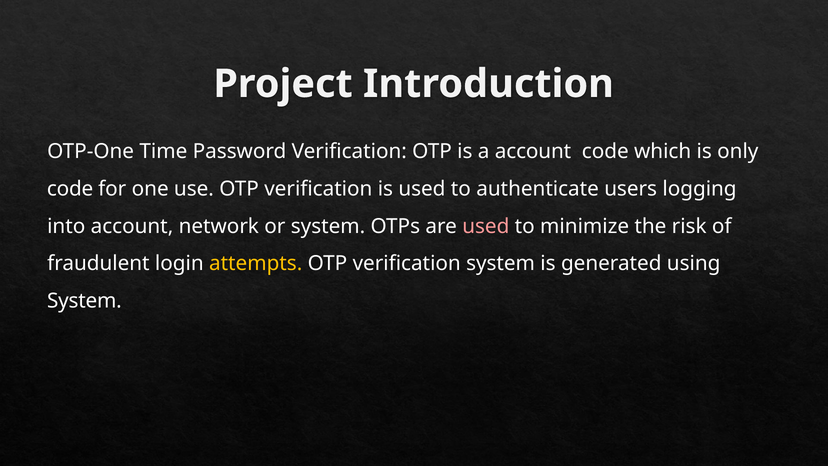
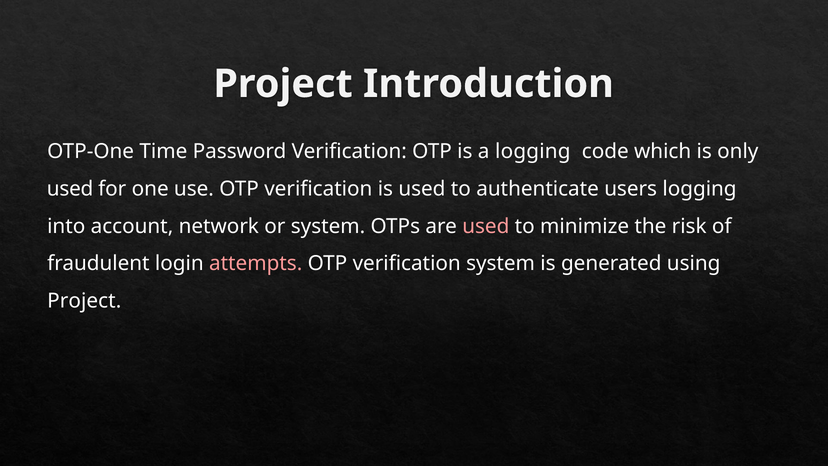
a account: account -> logging
code at (70, 189): code -> used
attempts colour: yellow -> pink
System at (84, 301): System -> Project
